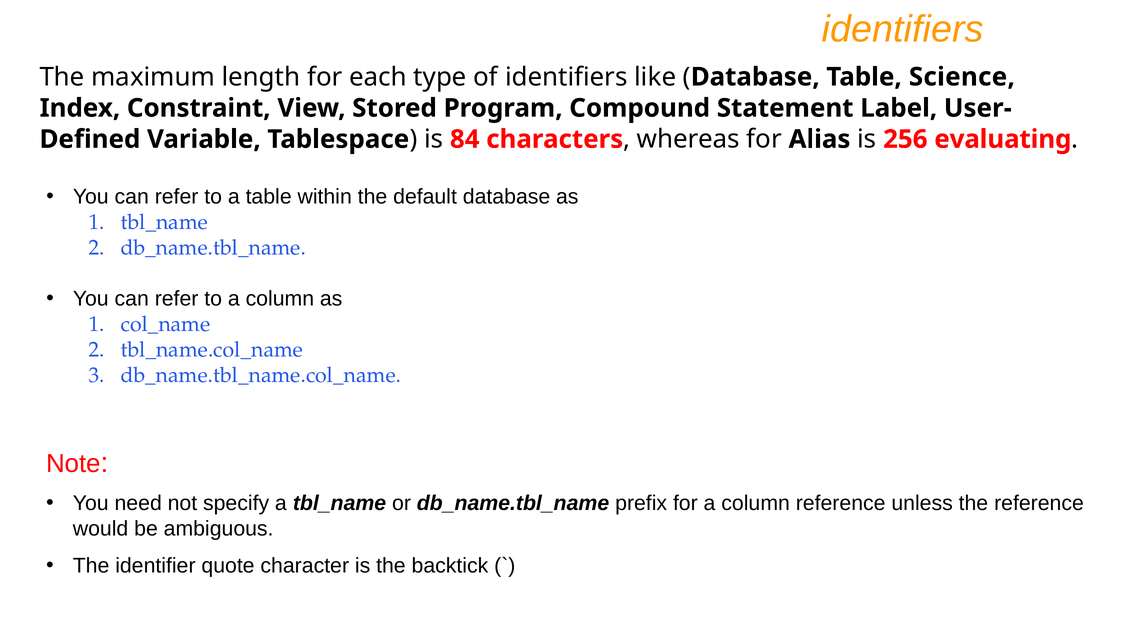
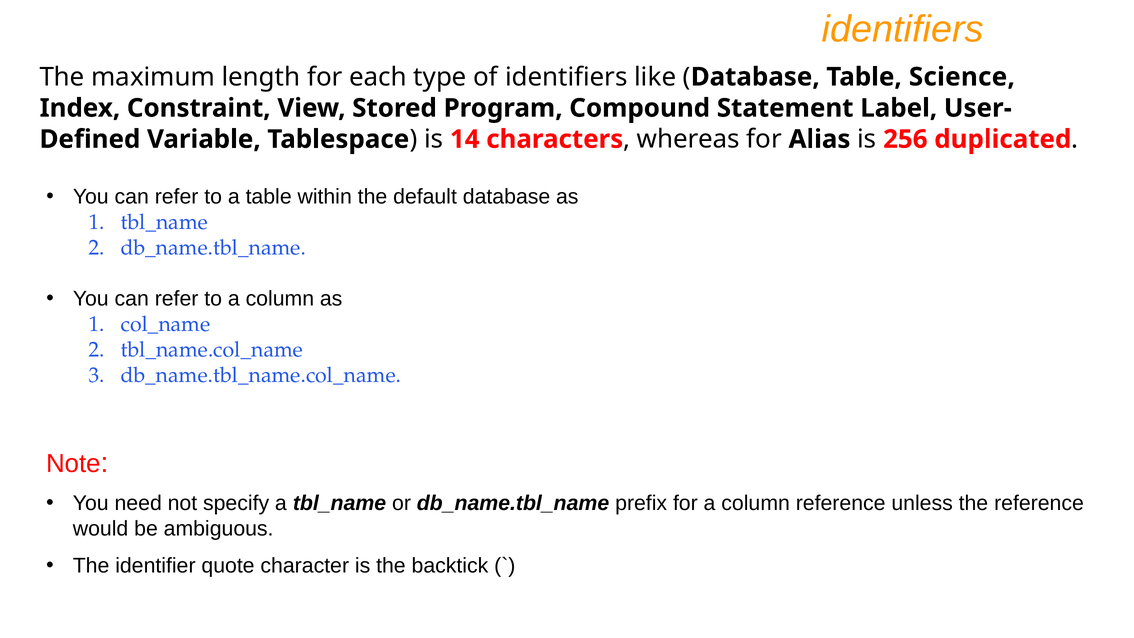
84: 84 -> 14
evaluating: evaluating -> duplicated
